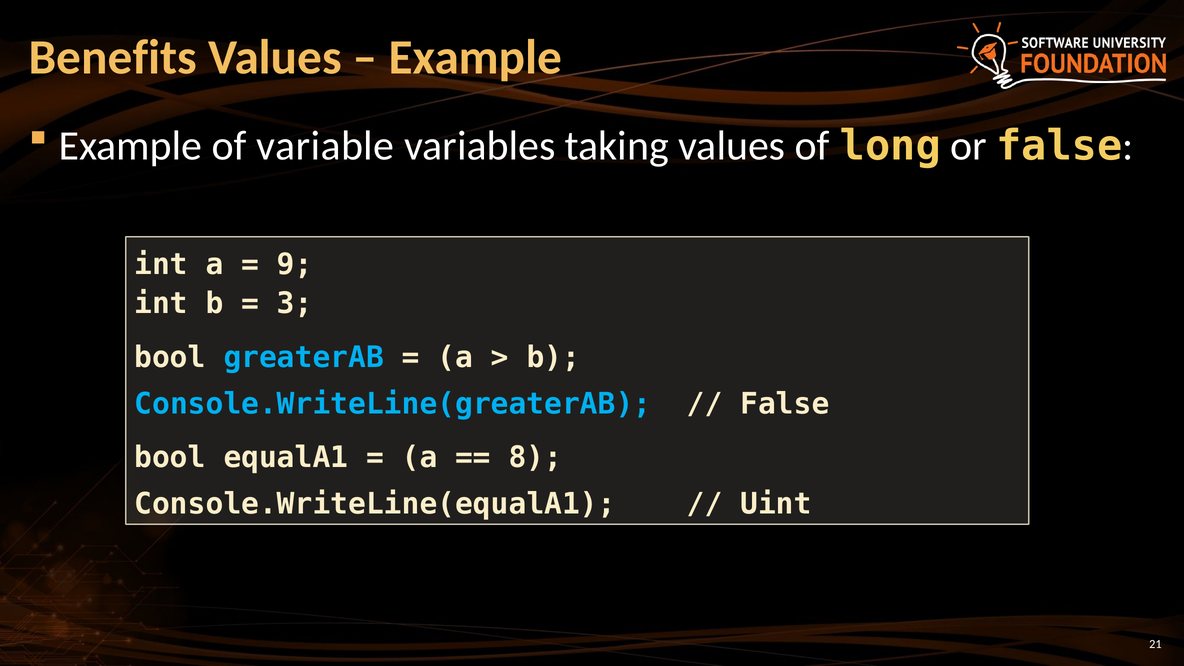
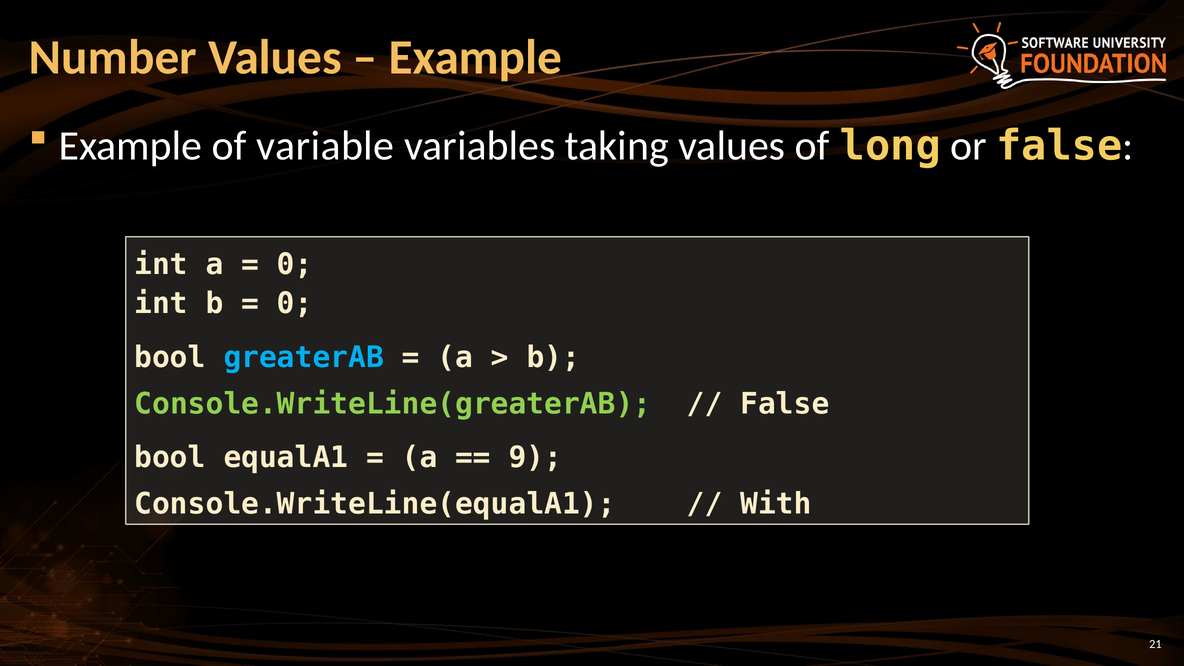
Benefits: Benefits -> Number
9 at (295, 265): 9 -> 0
3 at (295, 304): 3 -> 0
Console.WriteLine(greaterAB colour: light blue -> light green
8: 8 -> 9
Uint: Uint -> With
